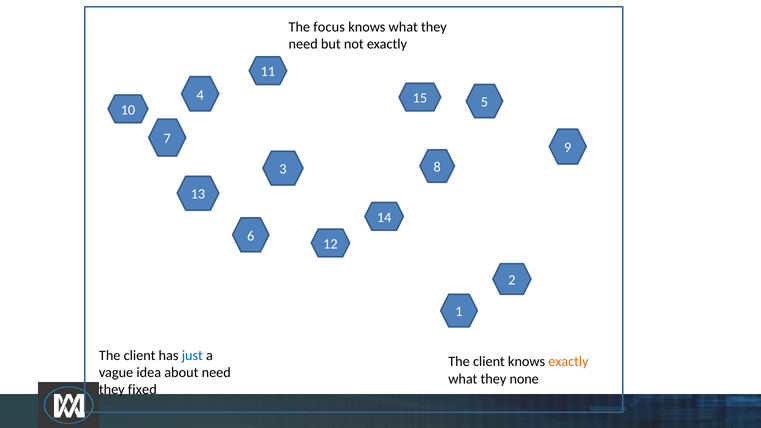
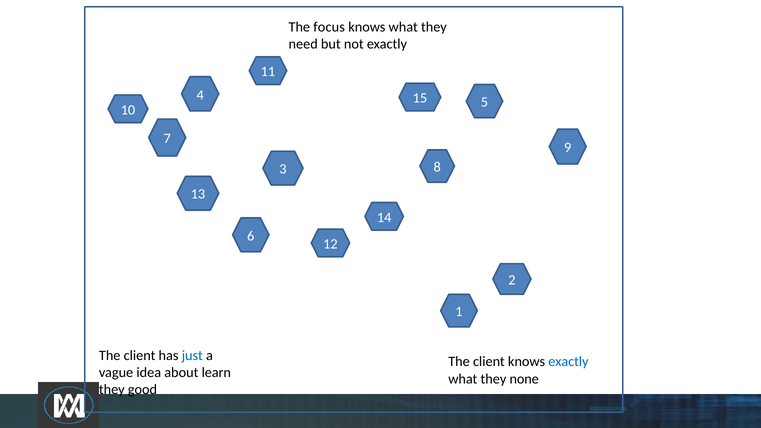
exactly at (568, 362) colour: orange -> blue
about need: need -> learn
fixed: fixed -> good
